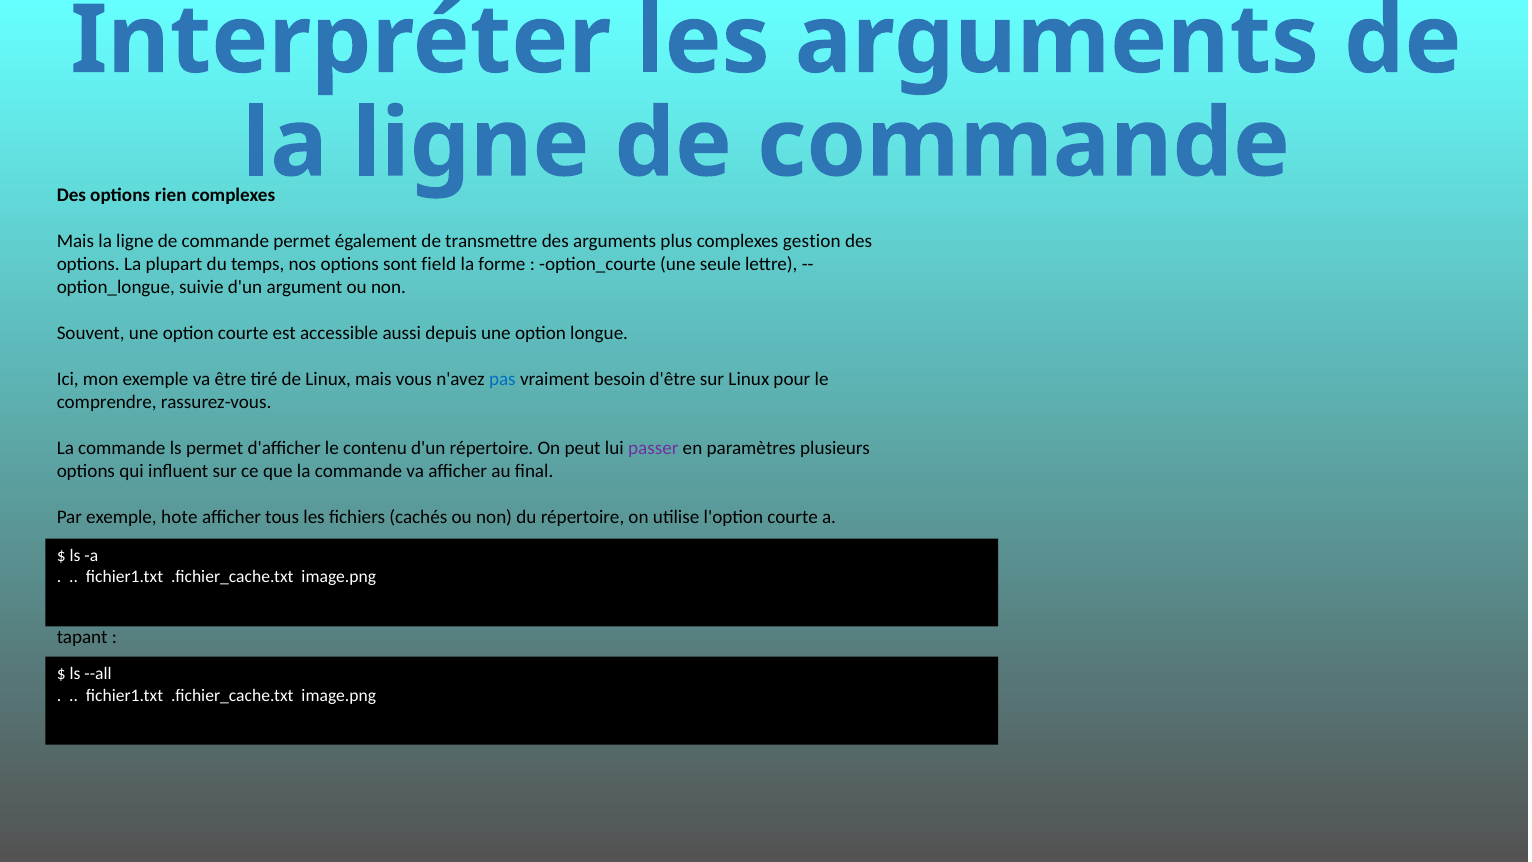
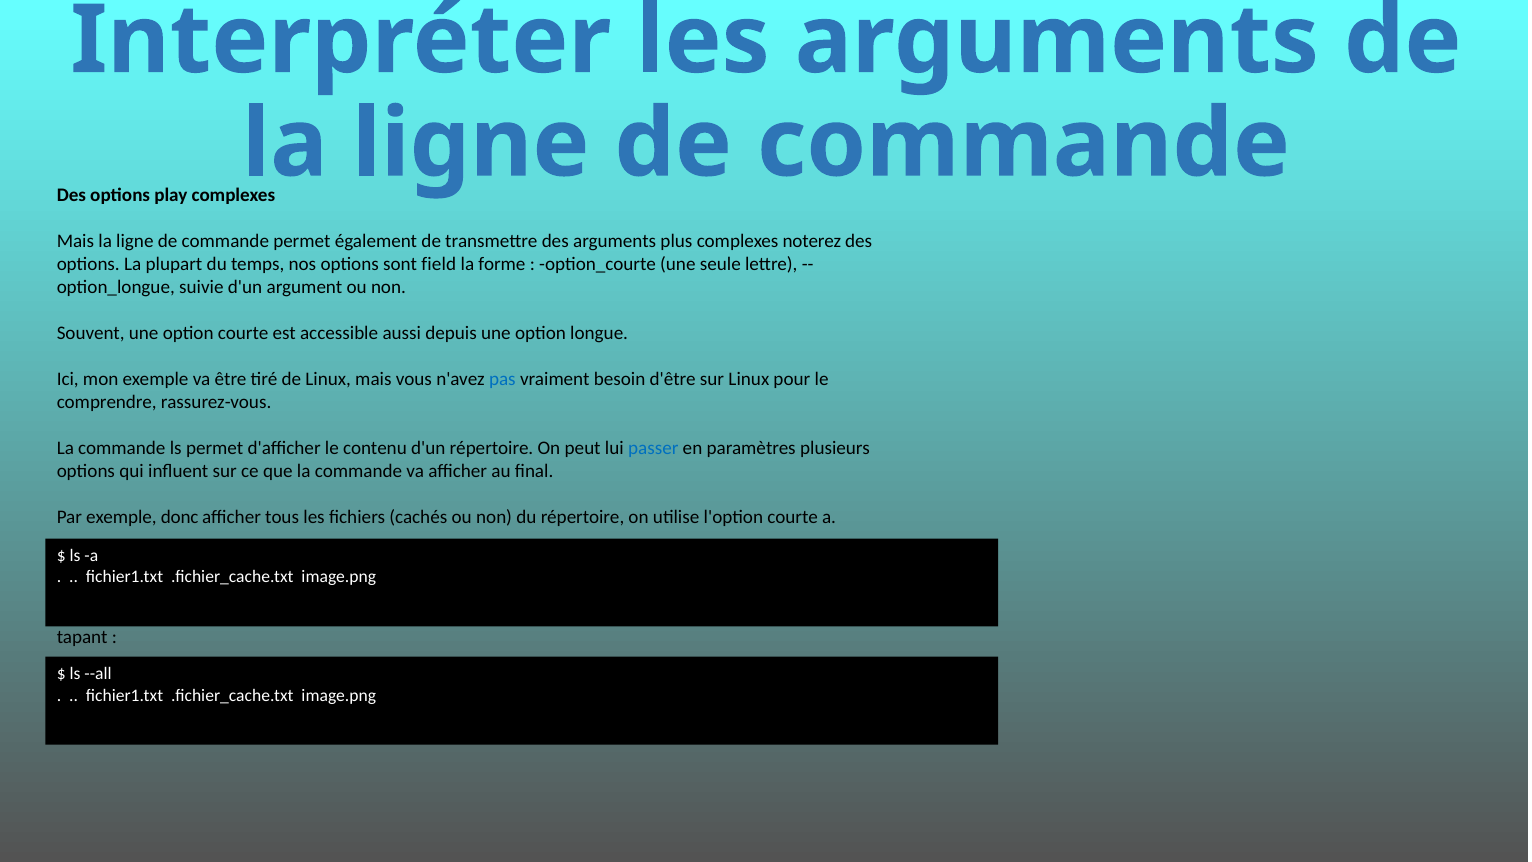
rien: rien -> play
gestion: gestion -> noterez
passer colour: purple -> blue
exemple hote: hote -> donc
